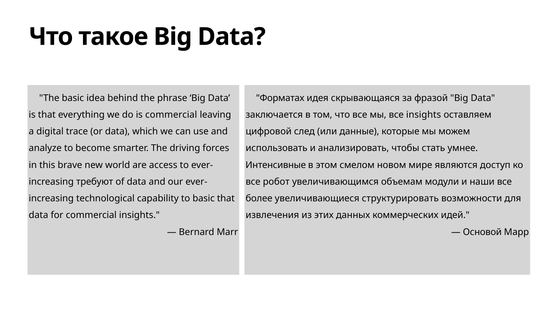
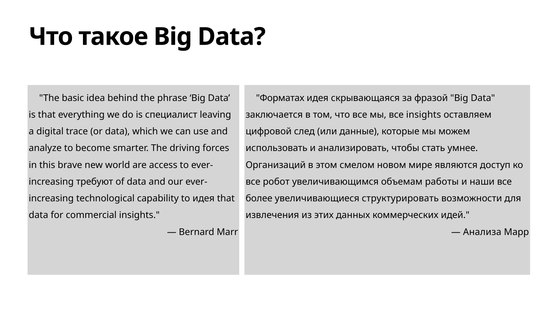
is commercial: commercial -> специалист
Интенсивные: Интенсивные -> Организаций
модули: модули -> работы
to basic: basic -> идея
Основой: Основой -> Анализа
